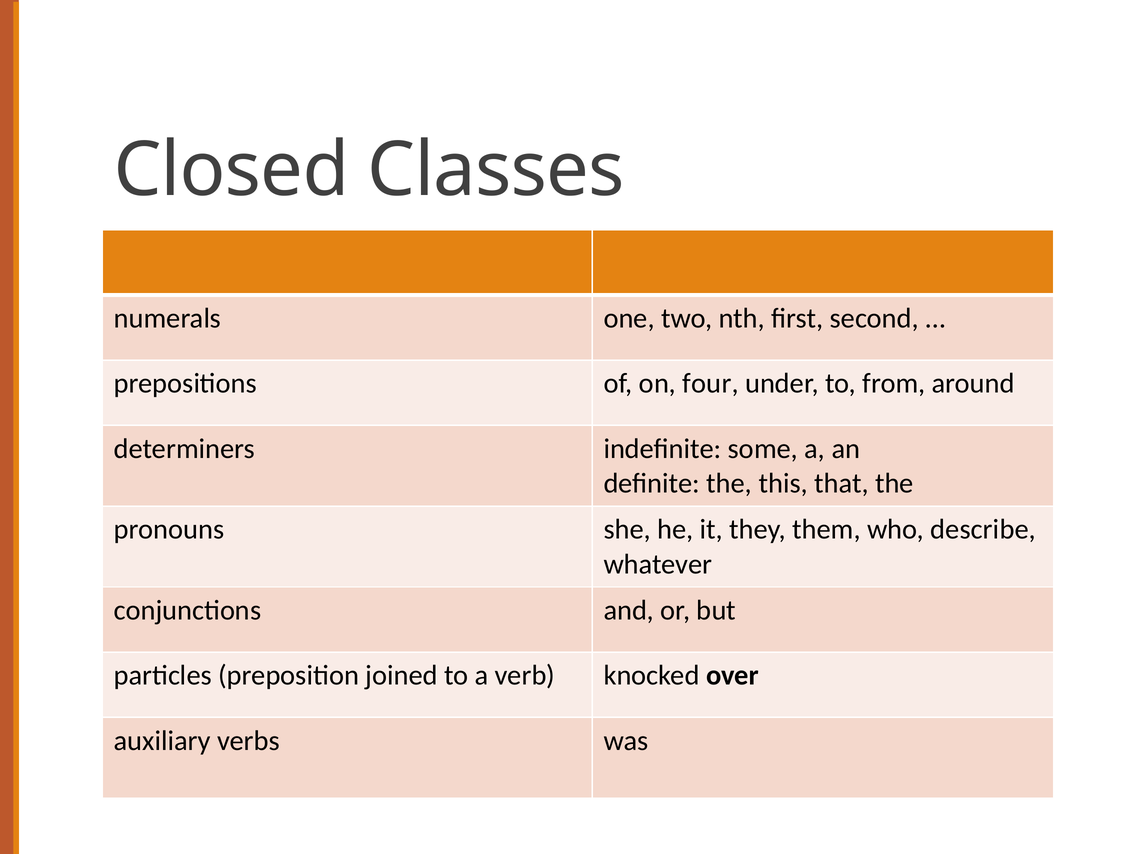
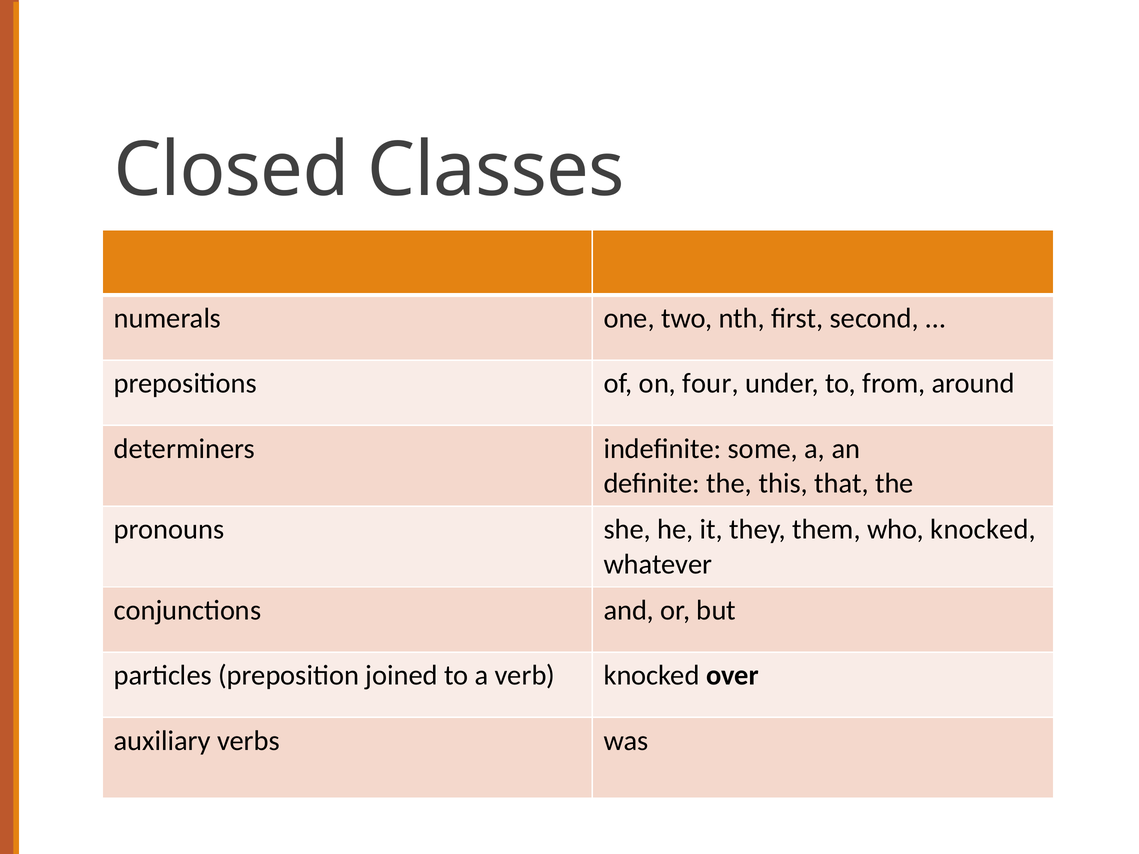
who describe: describe -> knocked
